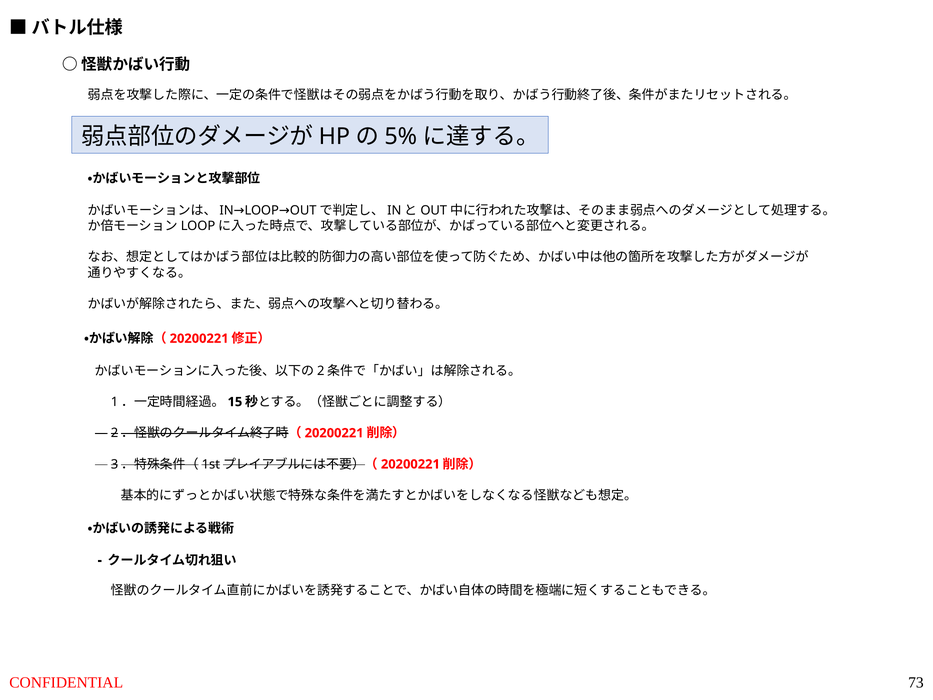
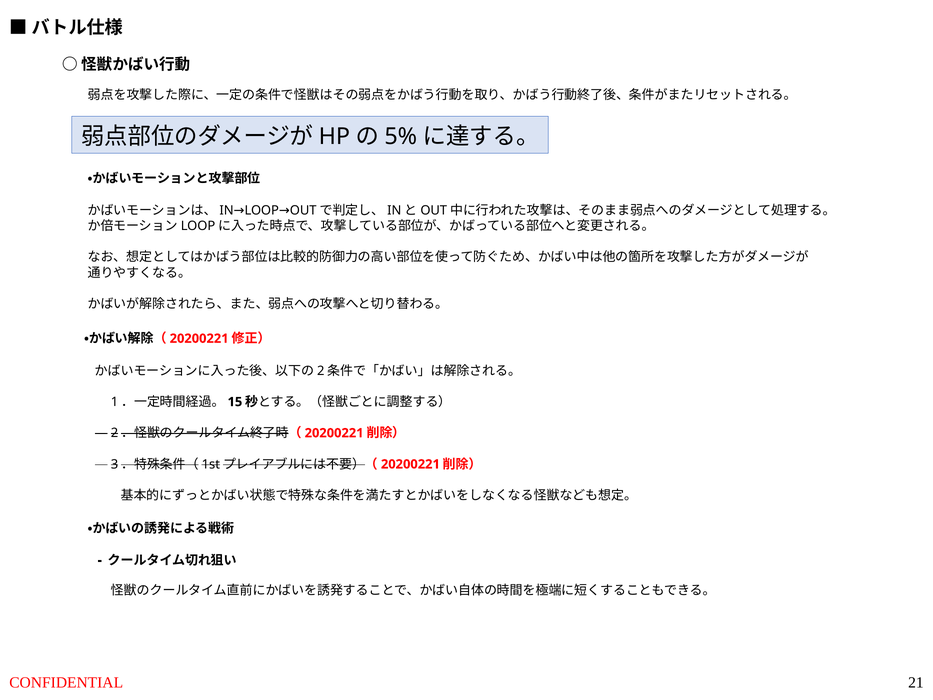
73: 73 -> 21
